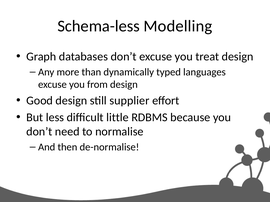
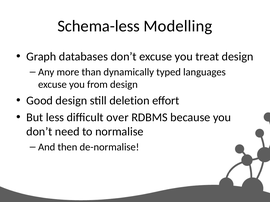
supplier: supplier -> deletion
little: little -> over
